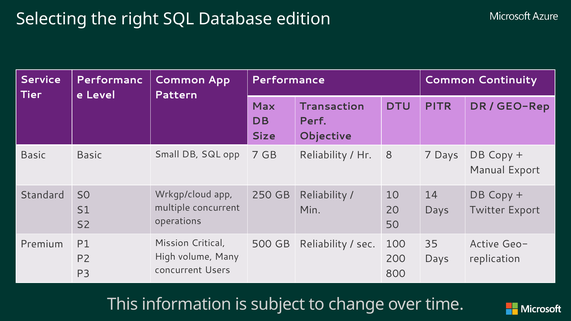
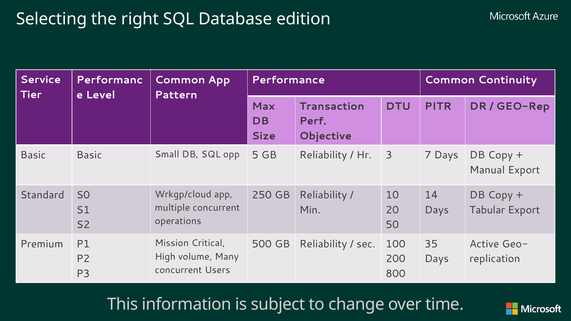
opp 7: 7 -> 5
8: 8 -> 3
Twitter: Twitter -> Tabular
